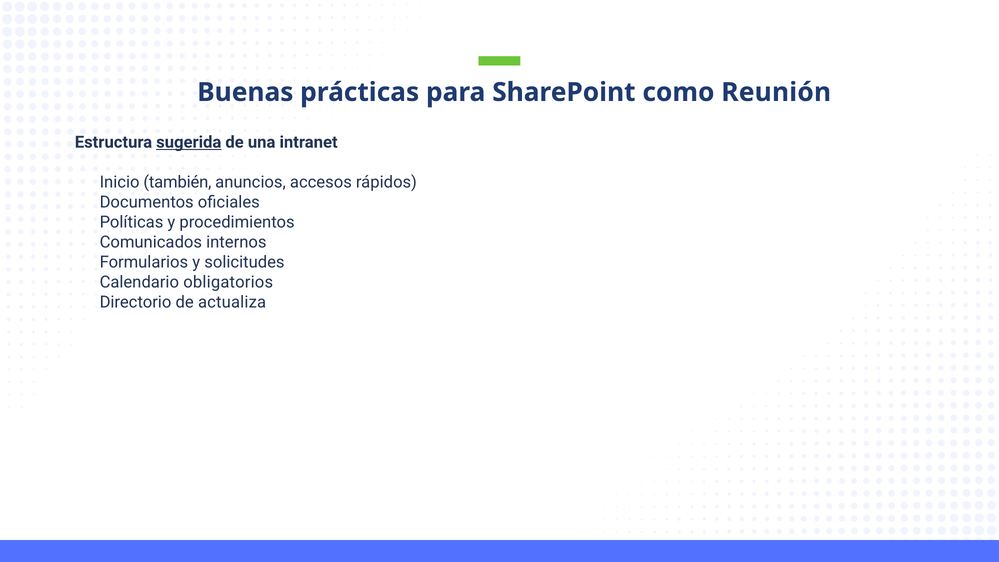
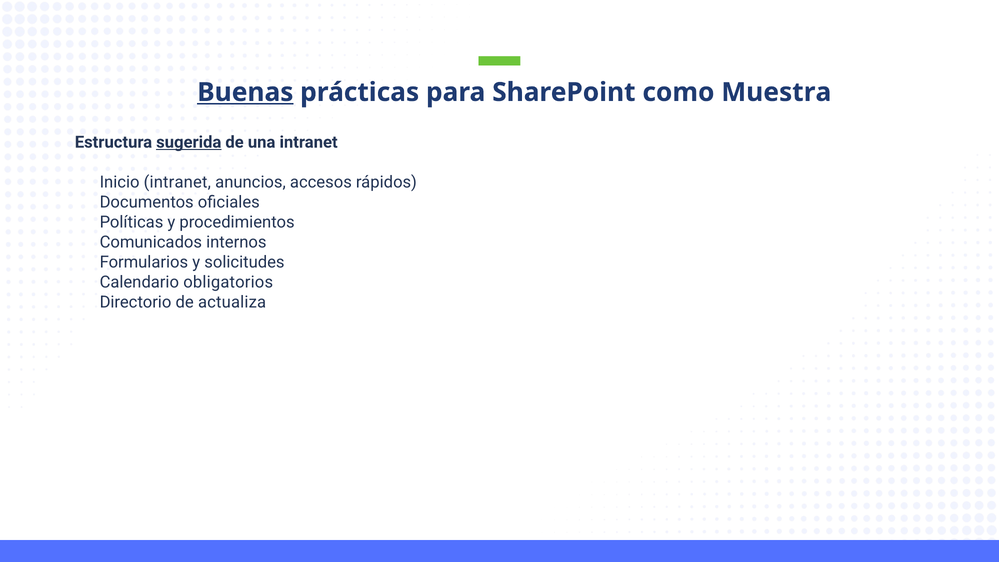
Buenas underline: none -> present
Reunión: Reunión -> Muestra
también at (177, 182): también -> intranet
